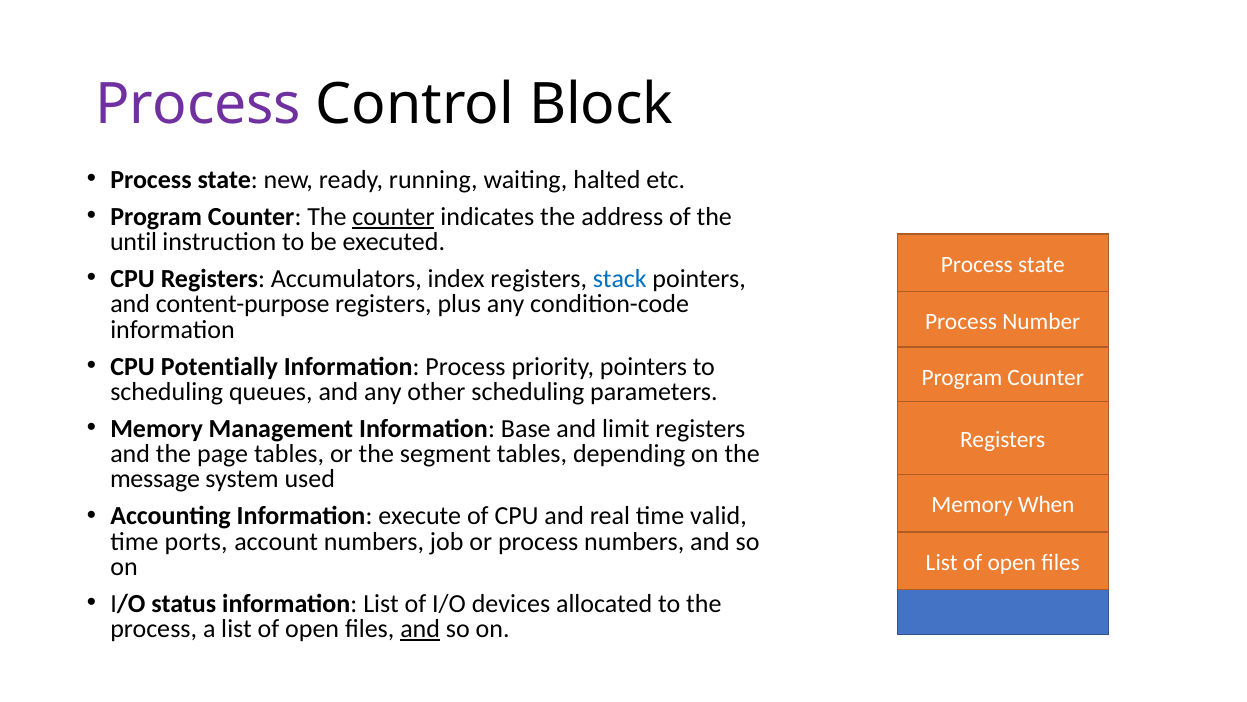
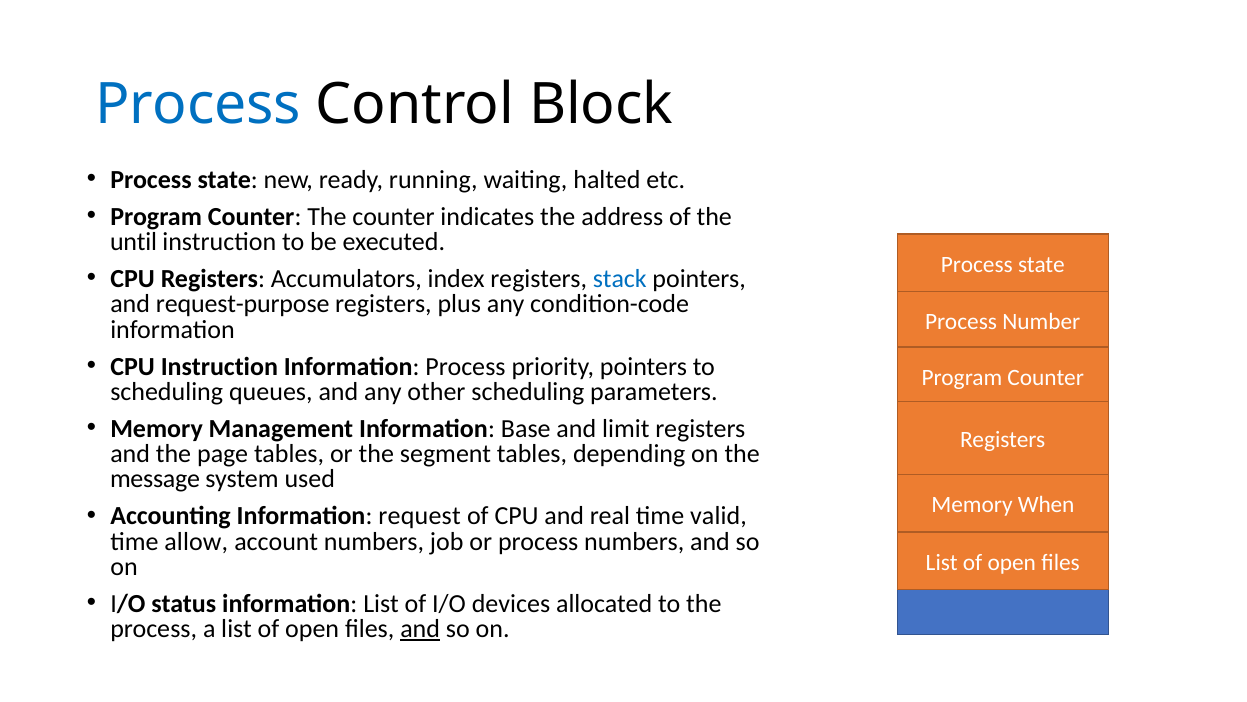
Process at (198, 105) colour: purple -> blue
counter at (394, 217) underline: present -> none
content-purpose: content-purpose -> request-purpose
CPU Potentially: Potentially -> Instruction
execute: execute -> request
ports: ports -> allow
